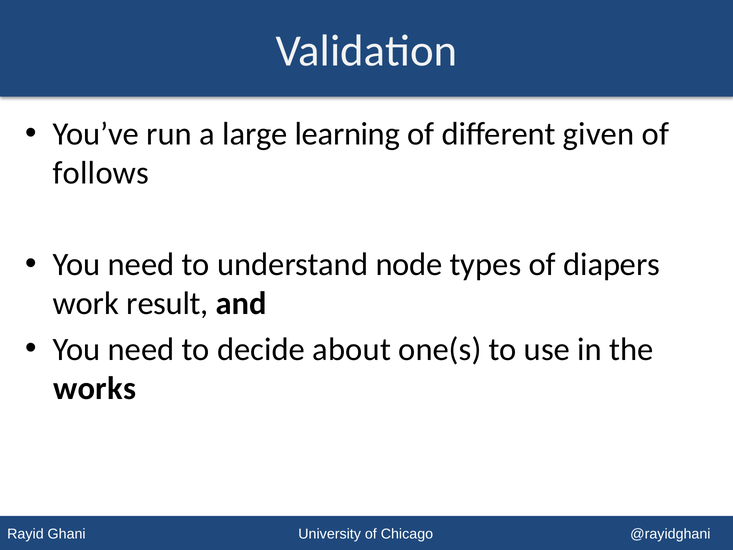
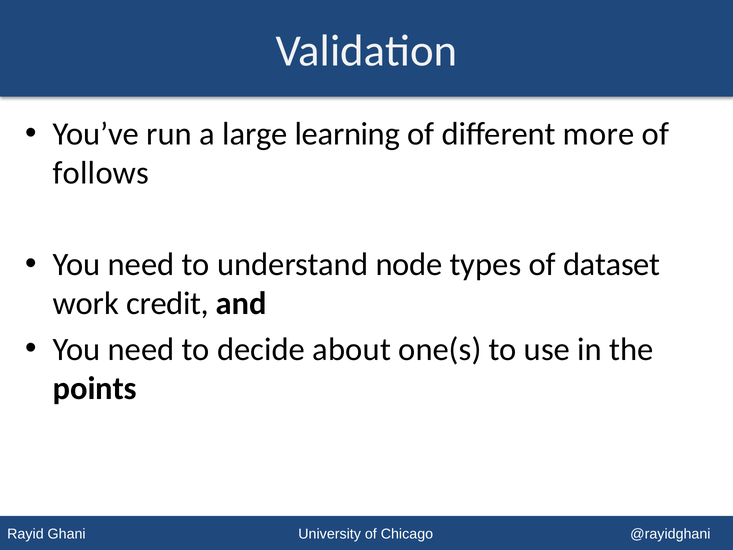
given: given -> more
diapers: diapers -> dataset
result: result -> credit
works: works -> points
